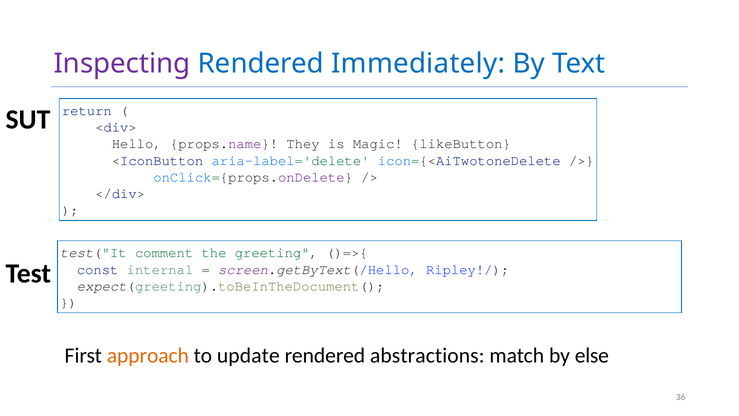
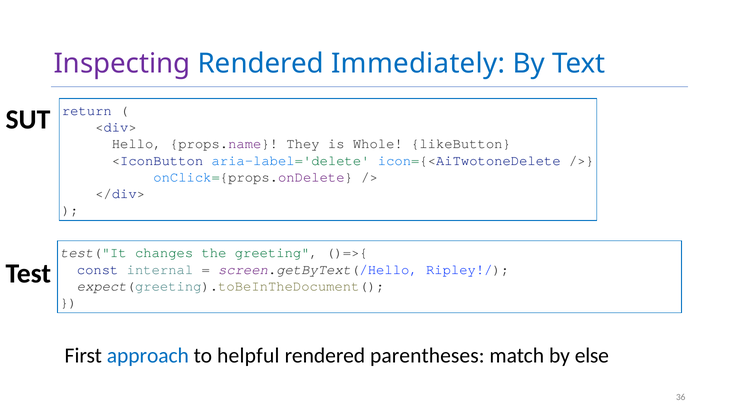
Magic: Magic -> Whole
comment: comment -> changes
approach colour: orange -> blue
update: update -> helpful
abstractions: abstractions -> parentheses
